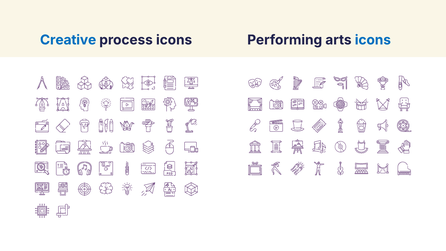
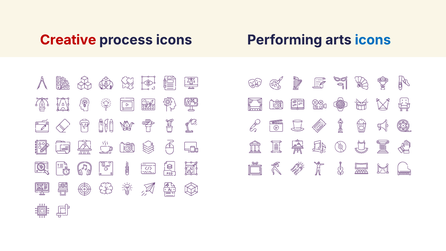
Creative colour: blue -> red
